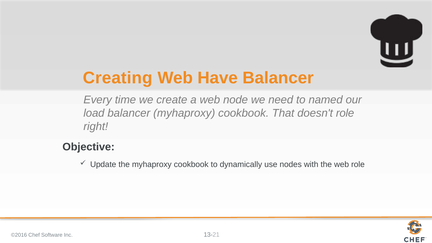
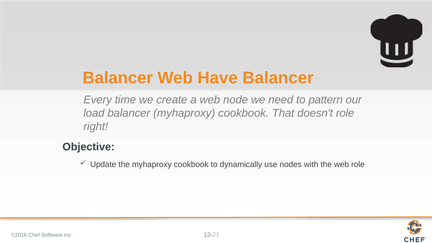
Creating at (118, 78): Creating -> Balancer
named: named -> pattern
